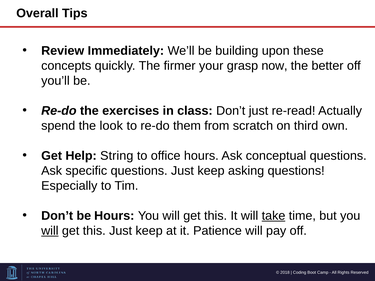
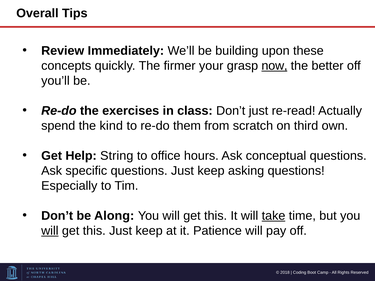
now underline: none -> present
look: look -> kind
be Hours: Hours -> Along
